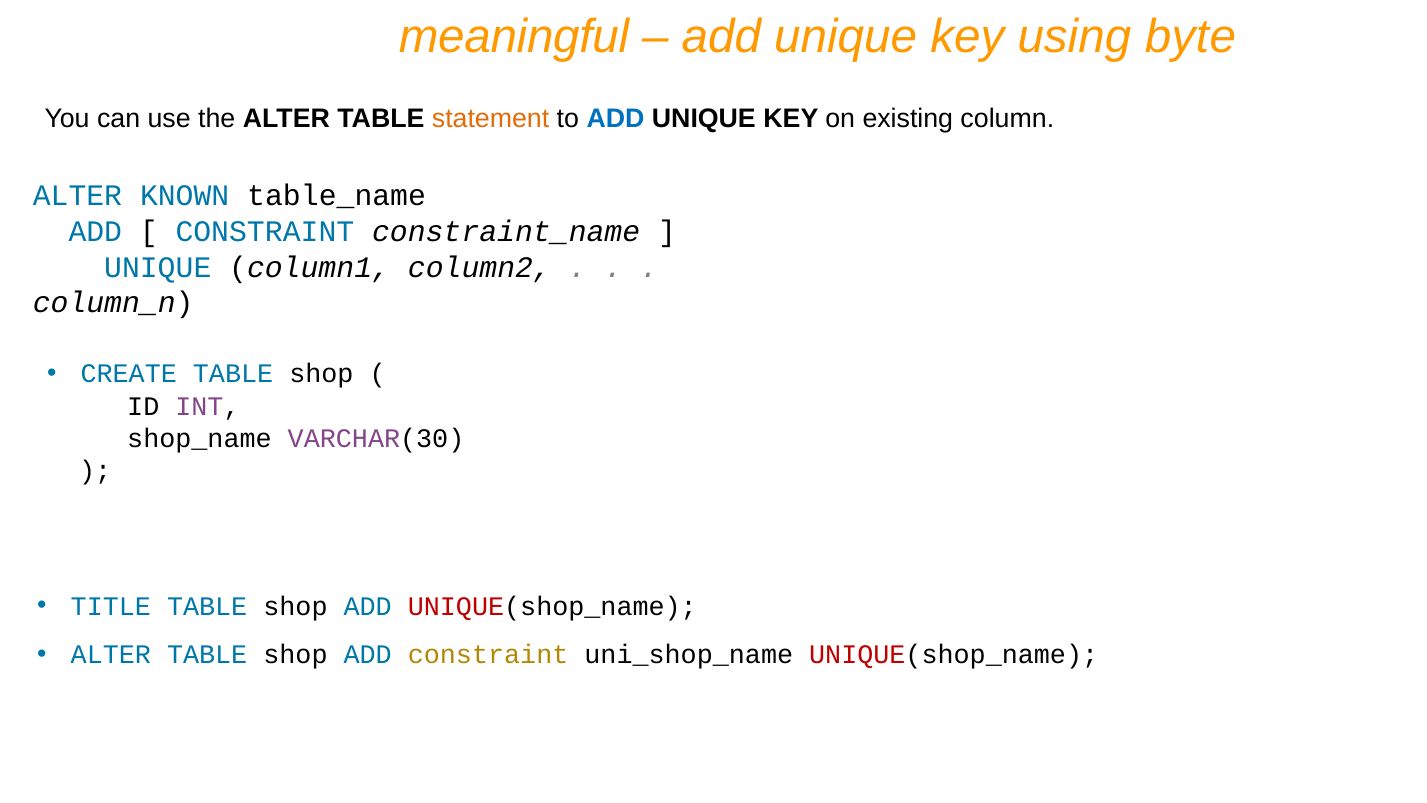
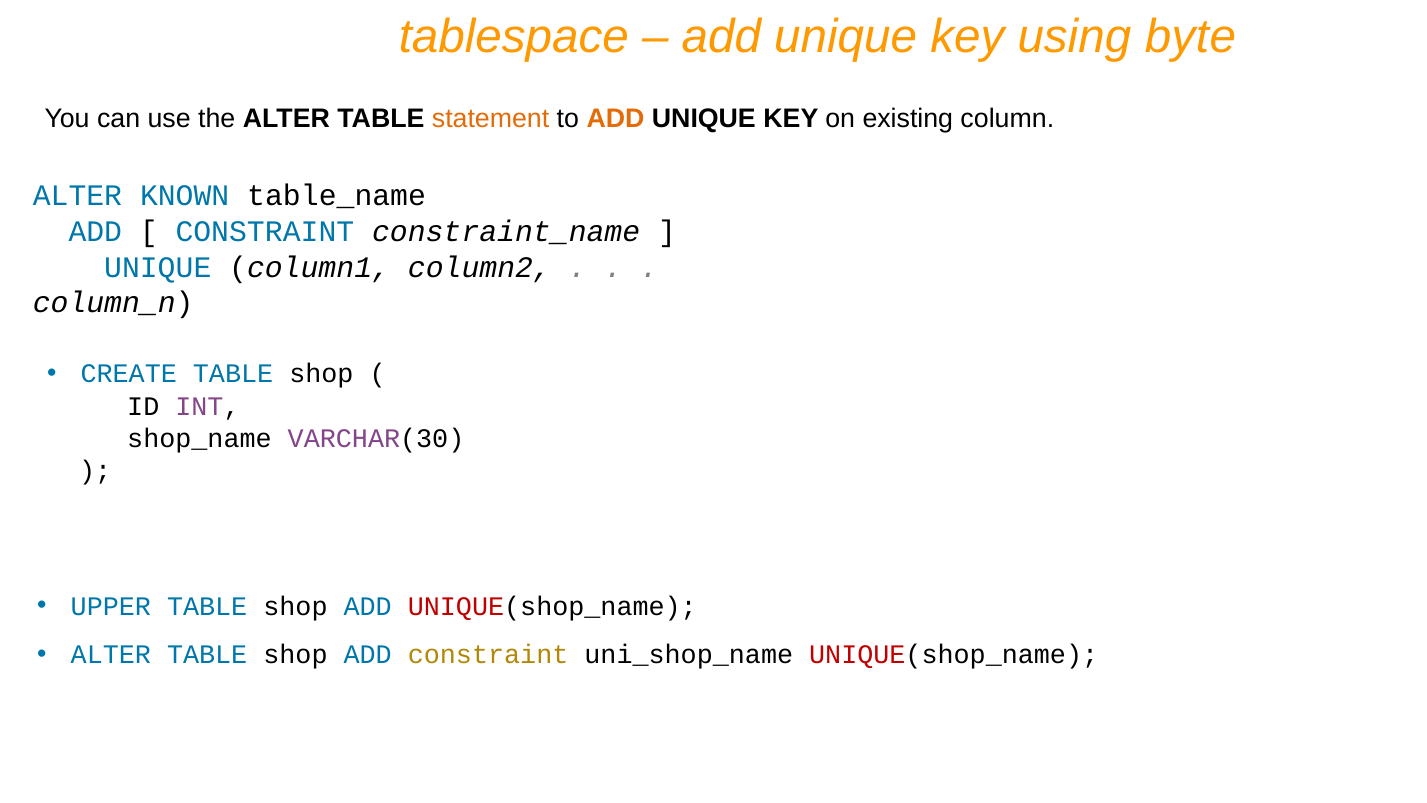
meaningful: meaningful -> tablespace
ADD at (616, 119) colour: blue -> orange
TITLE: TITLE -> UPPER
